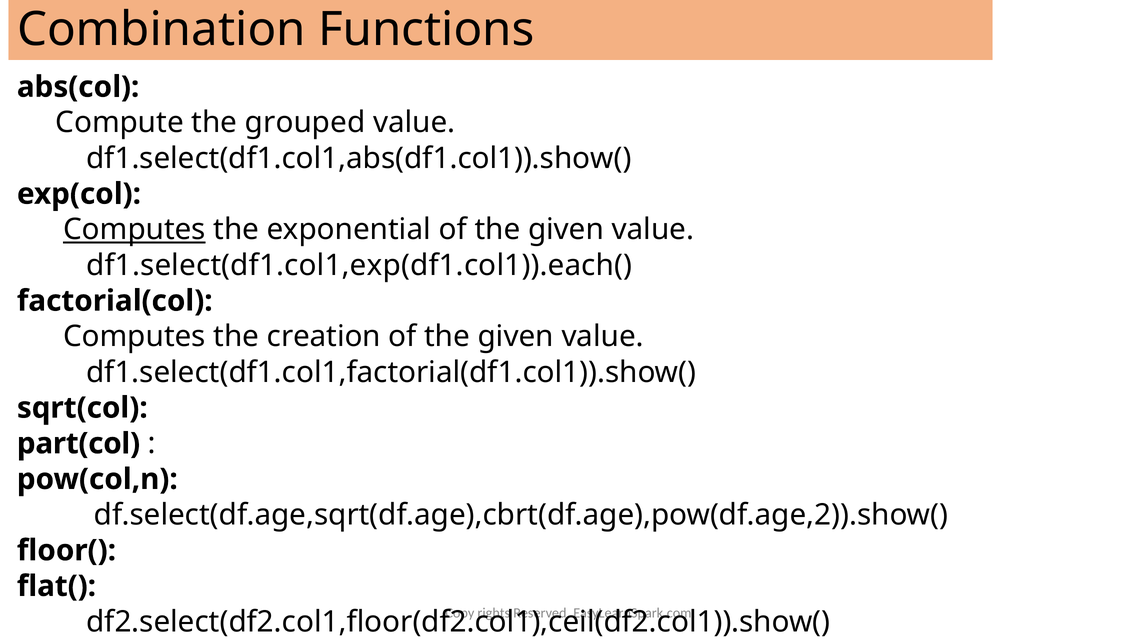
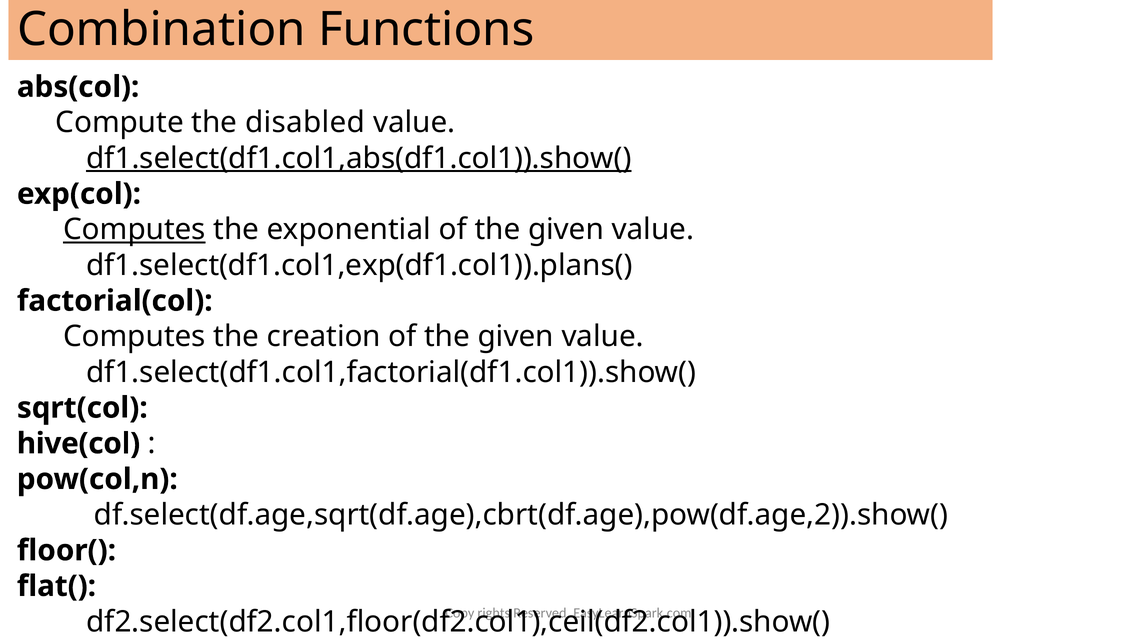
grouped: grouped -> disabled
df1.select(df1.col1,abs(df1.col1)).show( underline: none -> present
df1.select(df1.col1,exp(df1.col1)).each(: df1.select(df1.col1,exp(df1.col1)).each( -> df1.select(df1.col1,exp(df1.col1)).plans(
part(col: part(col -> hive(col
